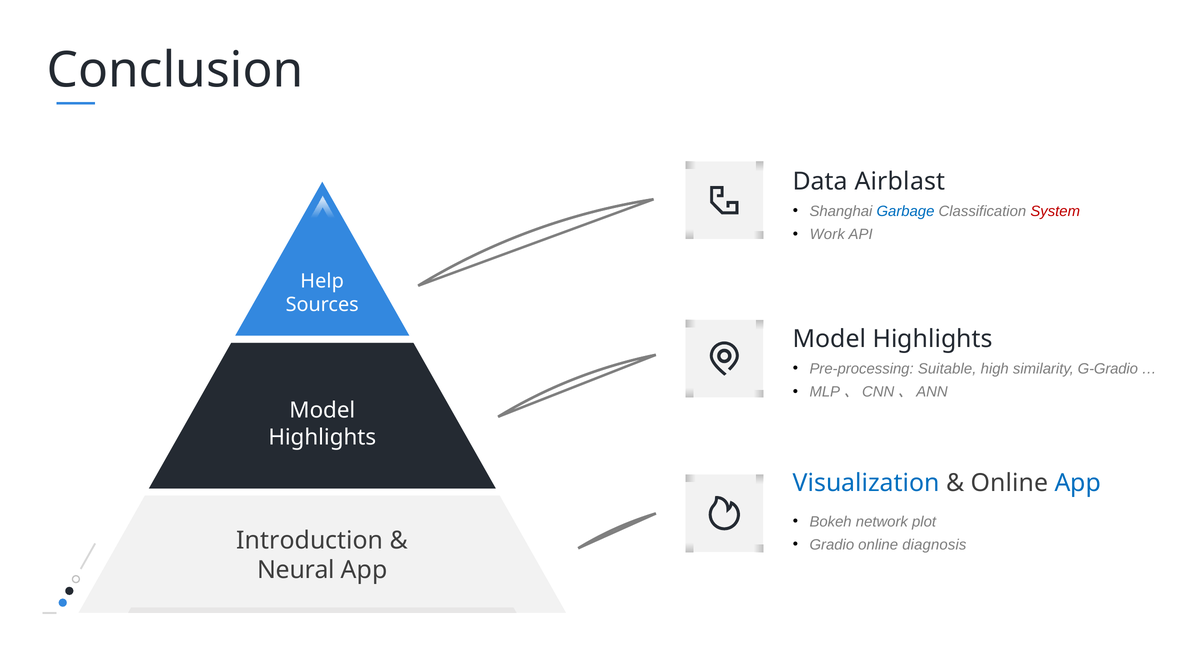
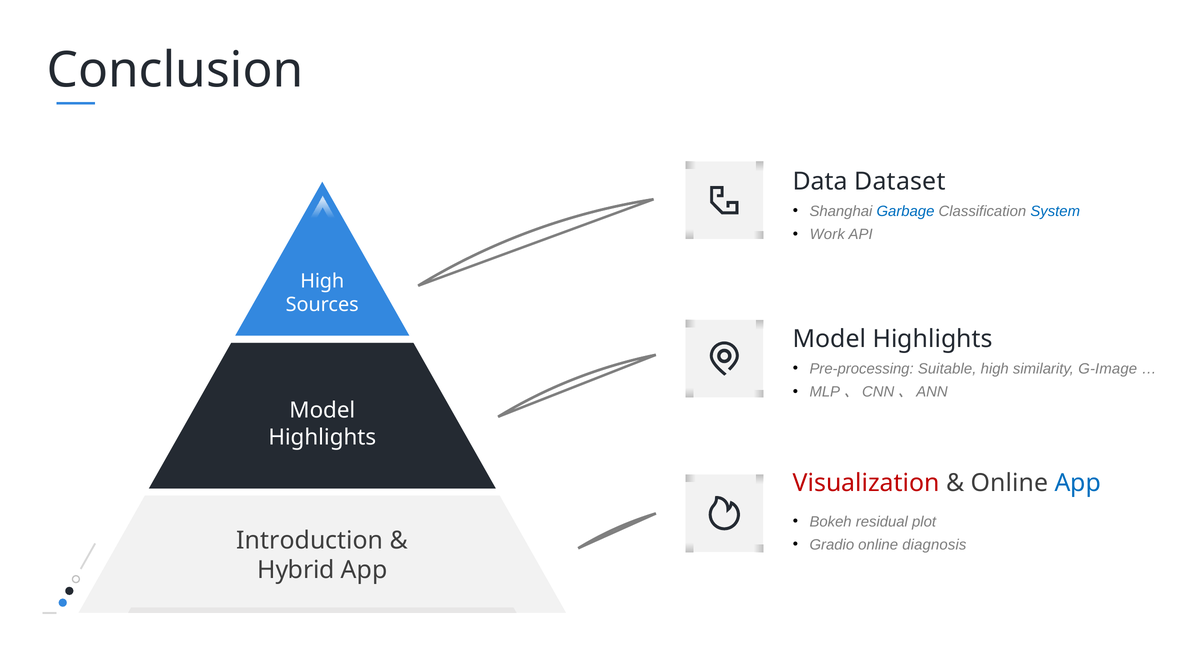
Airblast: Airblast -> Dataset
System colour: red -> blue
Help at (322, 281): Help -> High
G-Gradio: G-Gradio -> G-Image
Visualization colour: blue -> red
network: network -> residual
Neural: Neural -> Hybrid
